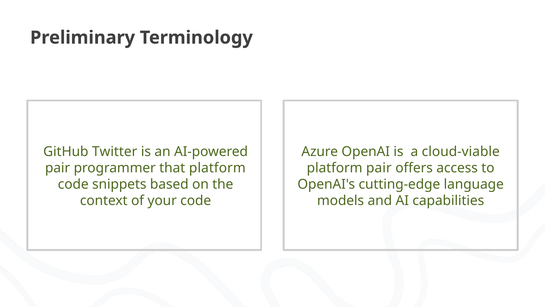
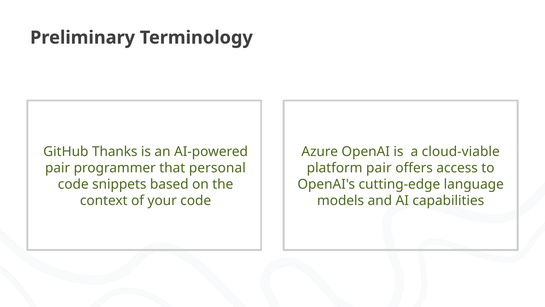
Twitter: Twitter -> Thanks
that platform: platform -> personal
